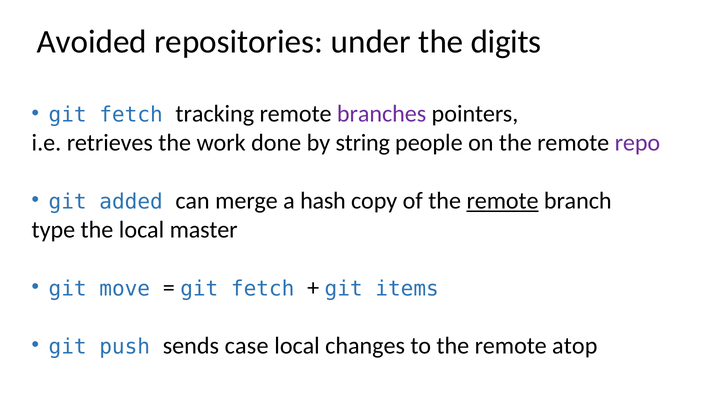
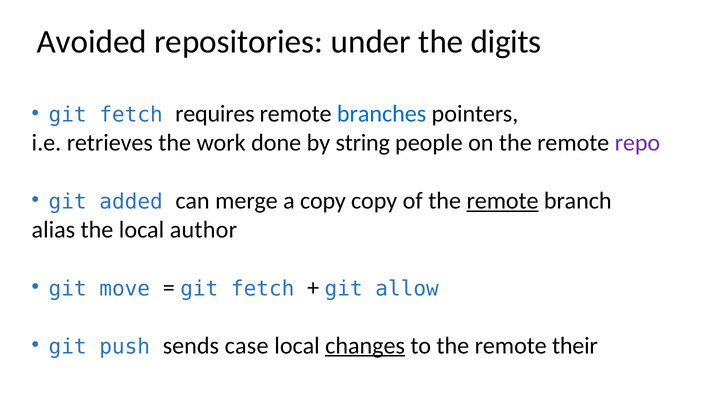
tracking: tracking -> requires
branches colour: purple -> blue
a hash: hash -> copy
type: type -> alias
master: master -> author
items: items -> allow
changes underline: none -> present
atop: atop -> their
